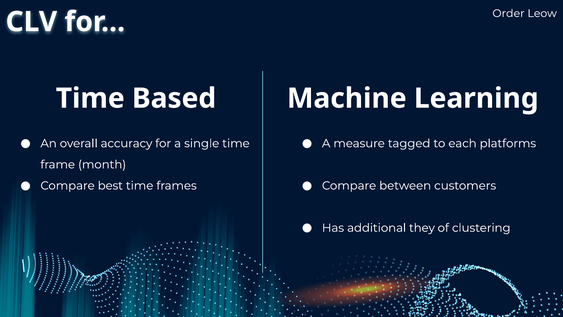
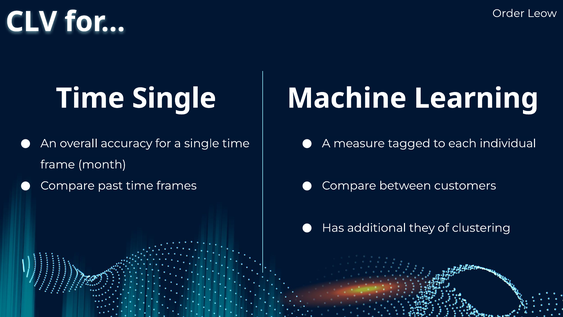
Time Based: Based -> Single
platforms: platforms -> individual
best: best -> past
